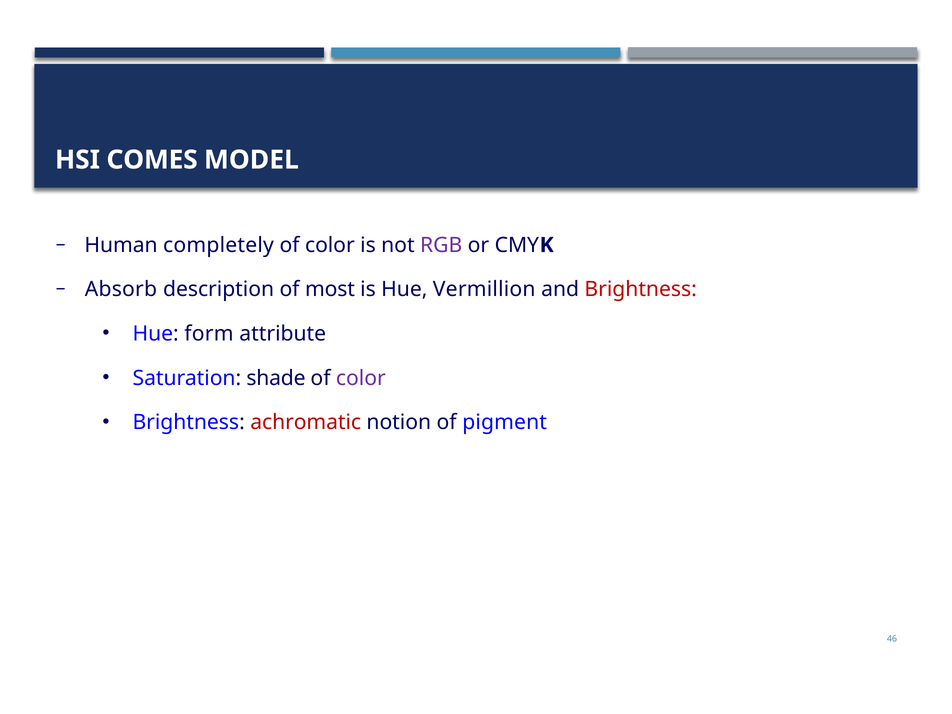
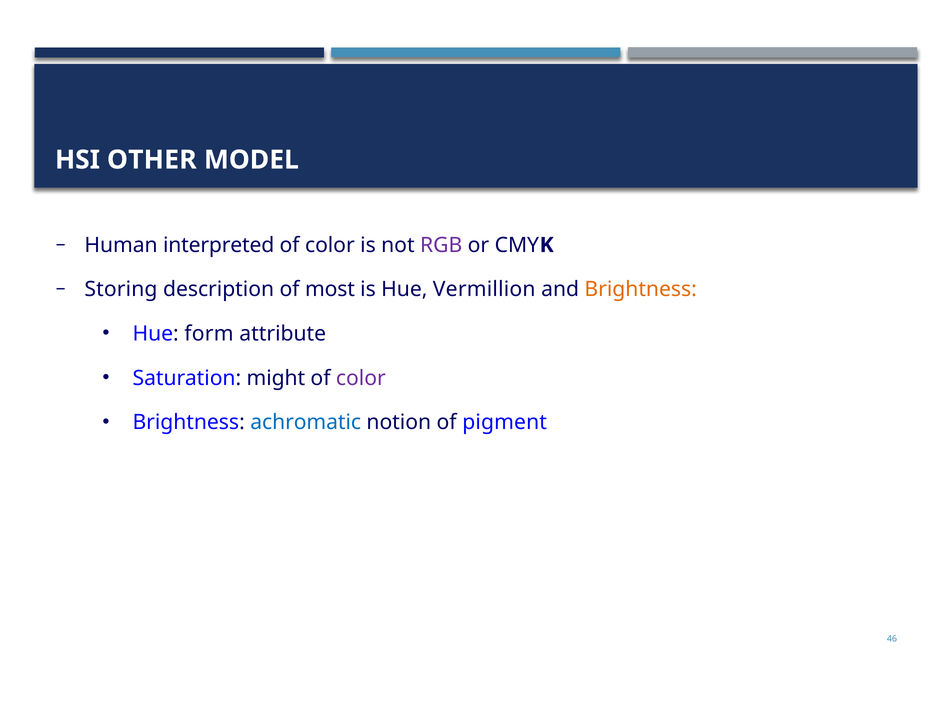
COMES: COMES -> OTHER
completely: completely -> interpreted
Absorb: Absorb -> Storing
Brightness at (641, 289) colour: red -> orange
shade: shade -> might
achromatic colour: red -> blue
